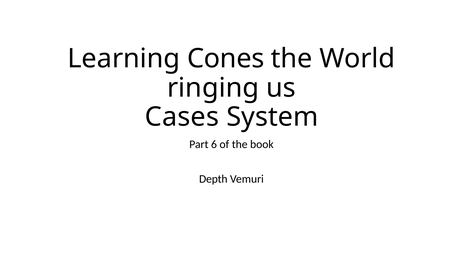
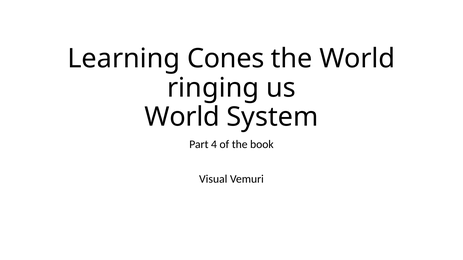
Cases at (182, 117): Cases -> World
6: 6 -> 4
Depth: Depth -> Visual
